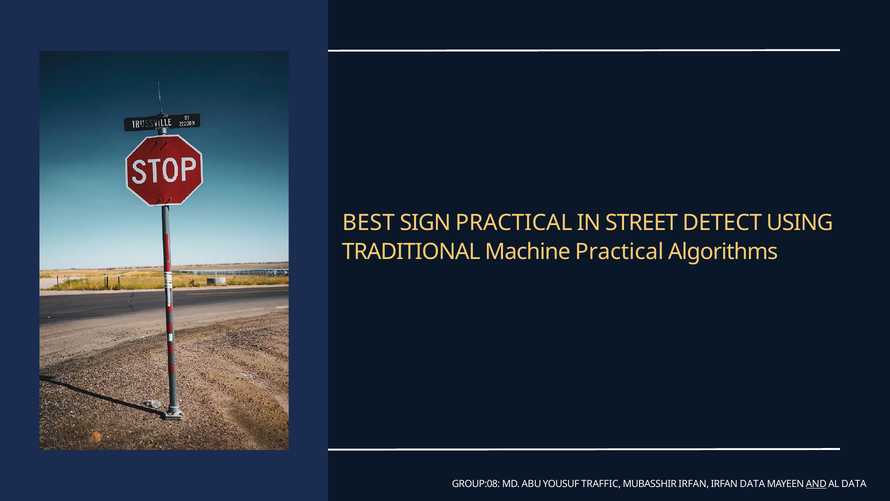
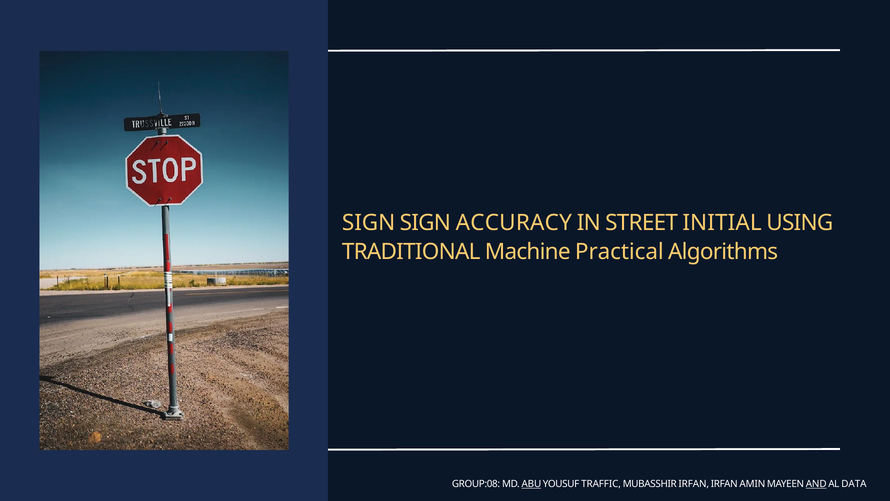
BEST at (368, 223): BEST -> SIGN
SIGN PRACTICAL: PRACTICAL -> ACCURACY
DETECT: DETECT -> INITIAL
ABU underline: none -> present
IRFAN DATA: DATA -> AMIN
